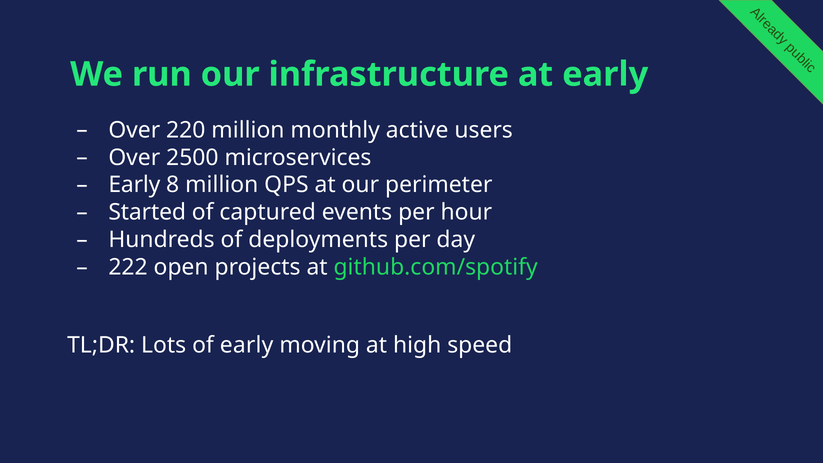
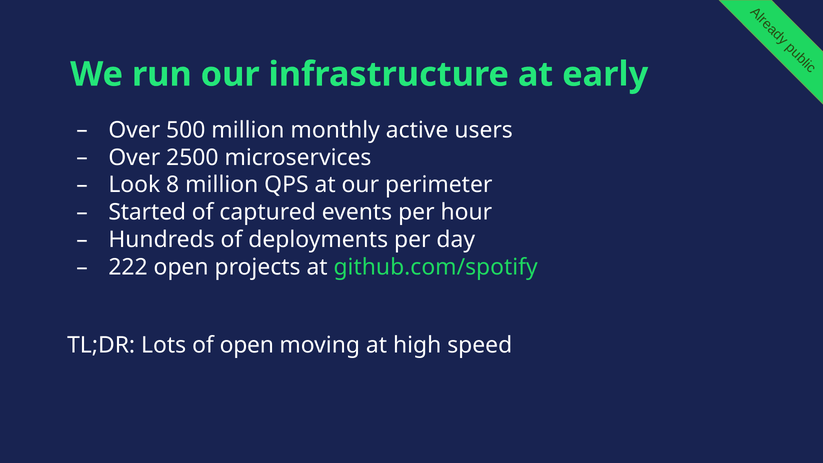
220: 220 -> 500
Early at (134, 185): Early -> Look
of early: early -> open
